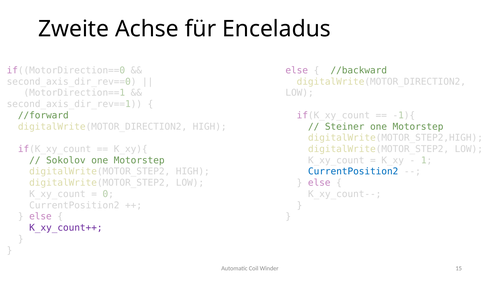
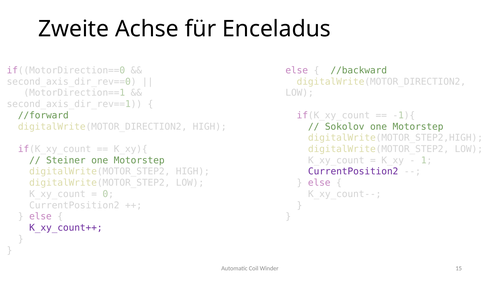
Steiner: Steiner -> Sokolov
Sokolov: Sokolov -> Steiner
CurrentPosition2 at (353, 172) colour: blue -> purple
